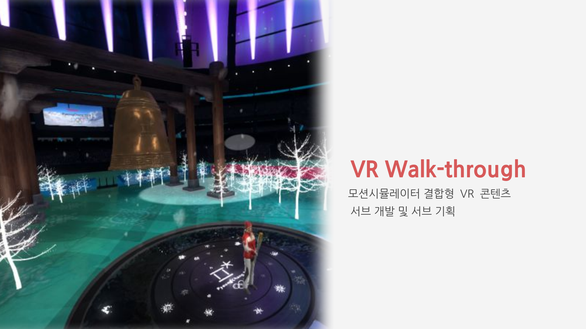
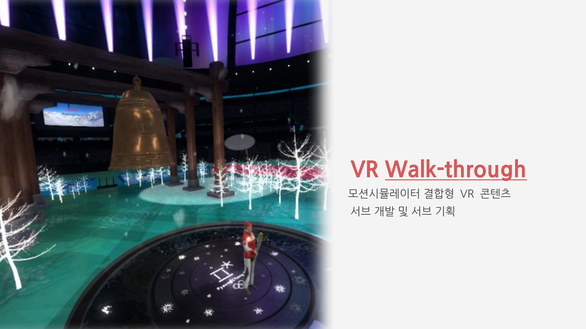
Walk-through underline: none -> present
